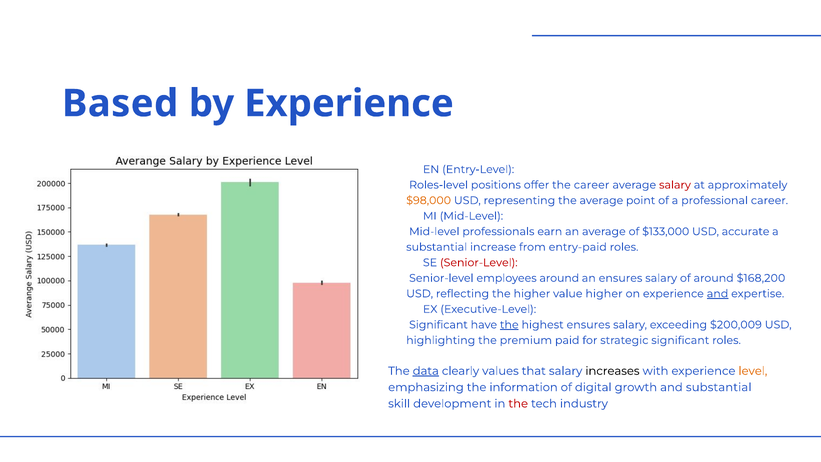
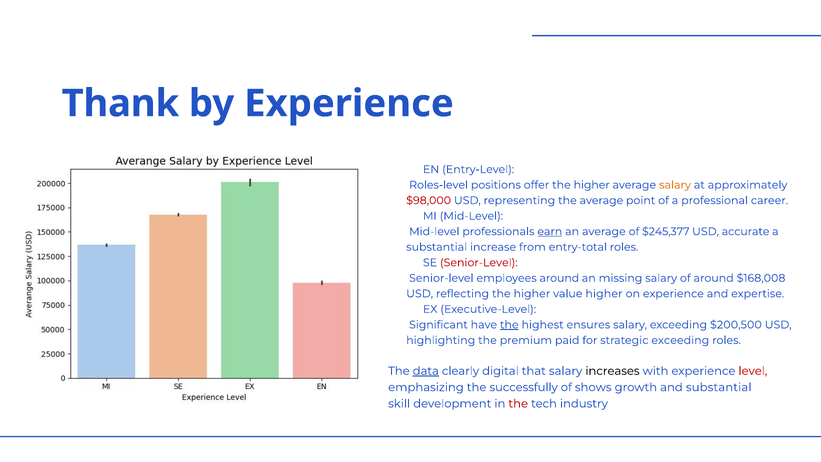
Based: Based -> Thank
offer the career: career -> higher
salary at (675, 185) colour: red -> orange
$98,000 colour: orange -> red
earn underline: none -> present
$133,000: $133,000 -> $245,377
entry-paid: entry-paid -> entry-total
an ensures: ensures -> missing
$168,200: $168,200 -> $168,008
and at (718, 294) underline: present -> none
$200,009: $200,009 -> $200,500
strategic significant: significant -> exceeding
values: values -> digital
level colour: orange -> red
information: information -> successfully
digital: digital -> shows
